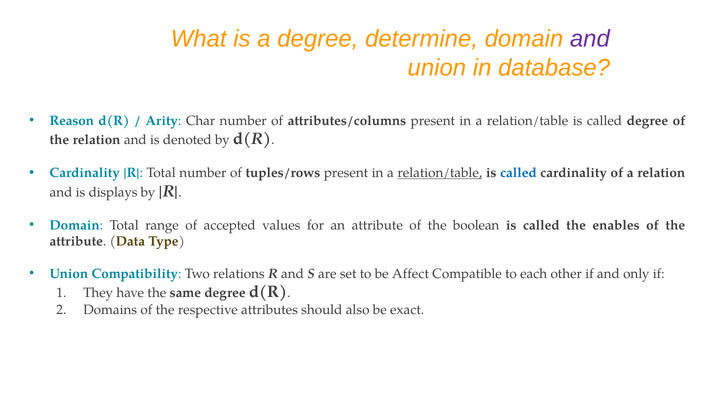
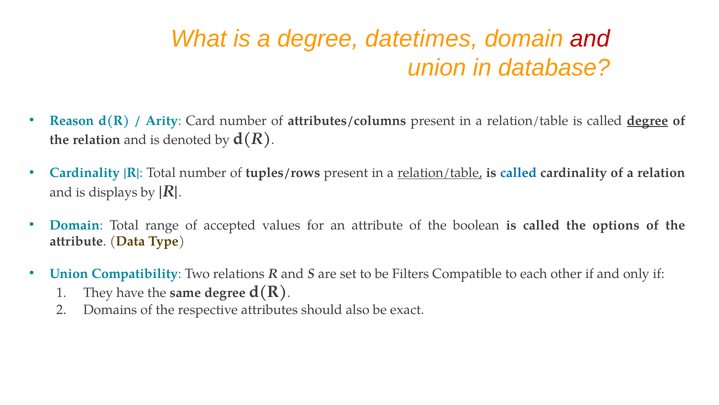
determine: determine -> datetimes
and at (590, 39) colour: purple -> red
Char: Char -> Card
degree at (648, 121) underline: none -> present
enables: enables -> options
Affect: Affect -> Filters
